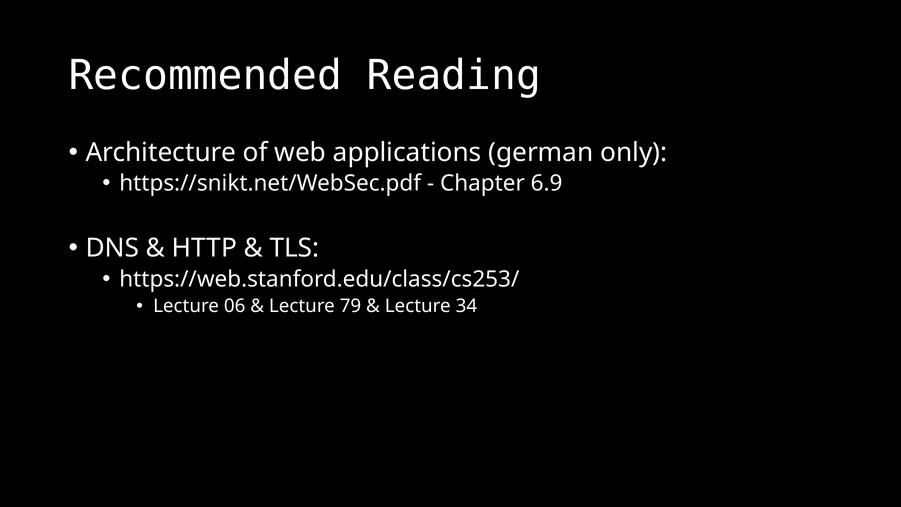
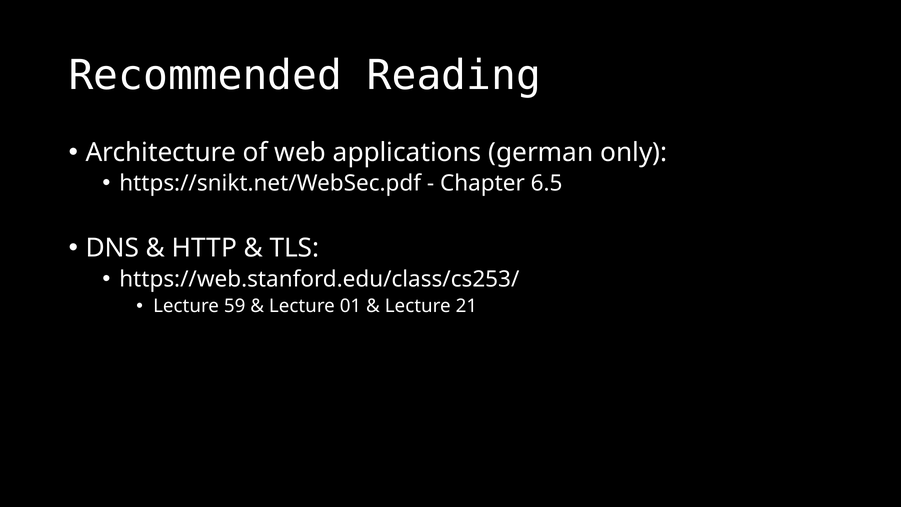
6.9: 6.9 -> 6.5
06: 06 -> 59
79: 79 -> 01
34: 34 -> 21
